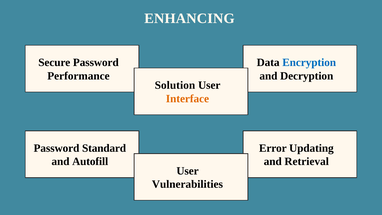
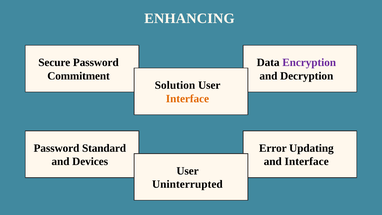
Encryption colour: blue -> purple
Performance: Performance -> Commitment
Autofill: Autofill -> Devices
and Retrieval: Retrieval -> Interface
Vulnerabilities: Vulnerabilities -> Uninterrupted
